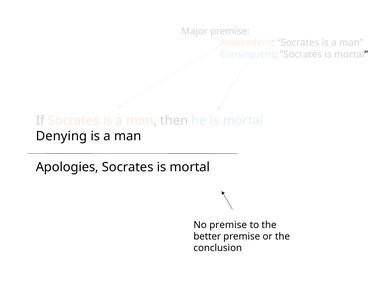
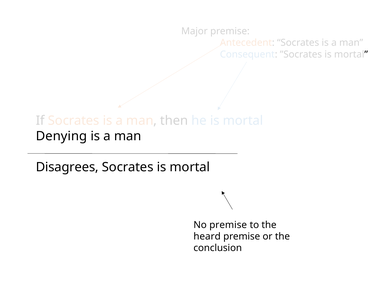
Apologies: Apologies -> Disagrees
better: better -> heard
